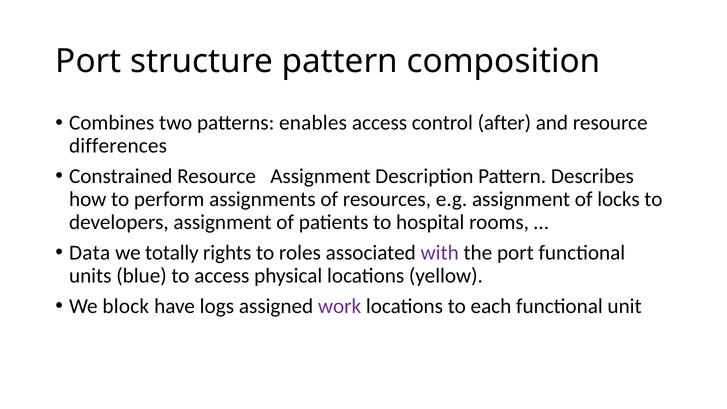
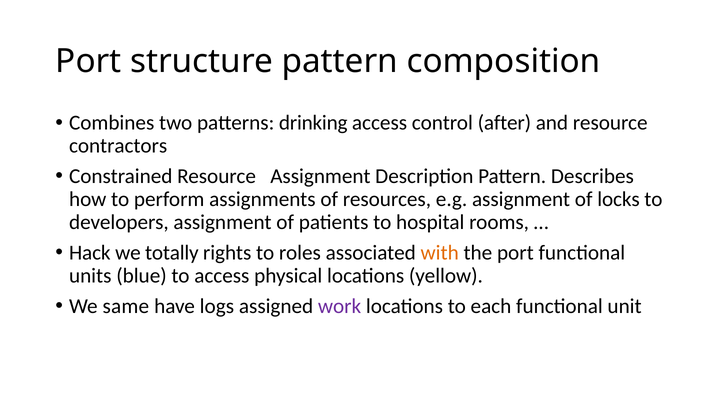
enables: enables -> drinking
differences: differences -> contractors
Data: Data -> Hack
with colour: purple -> orange
block: block -> same
